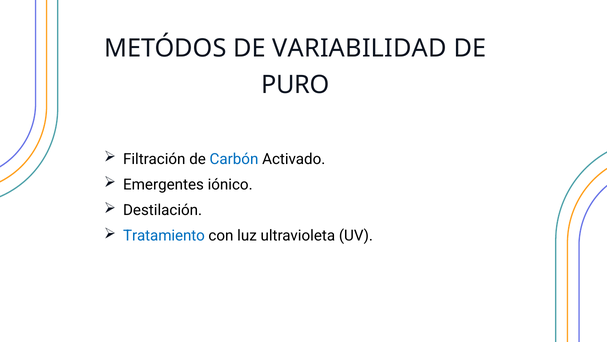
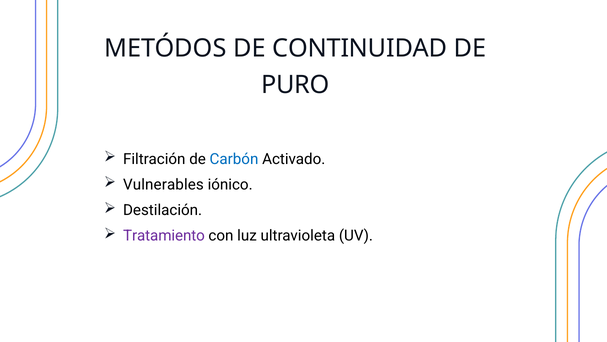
VARIABILIDAD: VARIABILIDAD -> CONTINUIDAD
Emergentes: Emergentes -> Vulnerables
Tratamiento colour: blue -> purple
